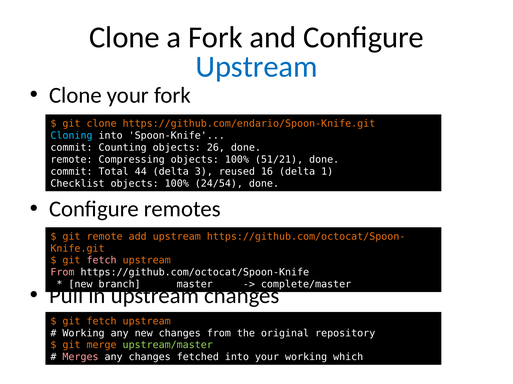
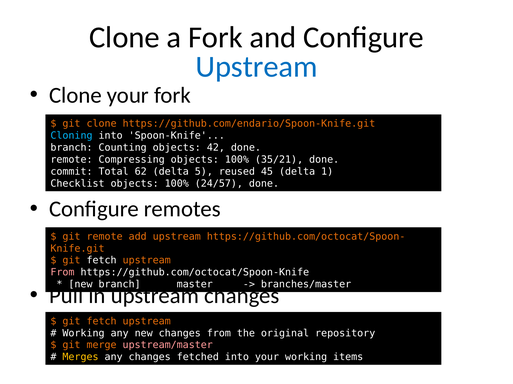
commit at (71, 148): commit -> branch
26: 26 -> 42
51/21: 51/21 -> 35/21
44: 44 -> 62
3: 3 -> 5
16: 16 -> 45
24/54: 24/54 -> 24/57
fetch at (102, 261) colour: pink -> white
complete/master: complete/master -> branches/master
upstream/master colour: light green -> pink
Merges colour: pink -> yellow
which: which -> items
